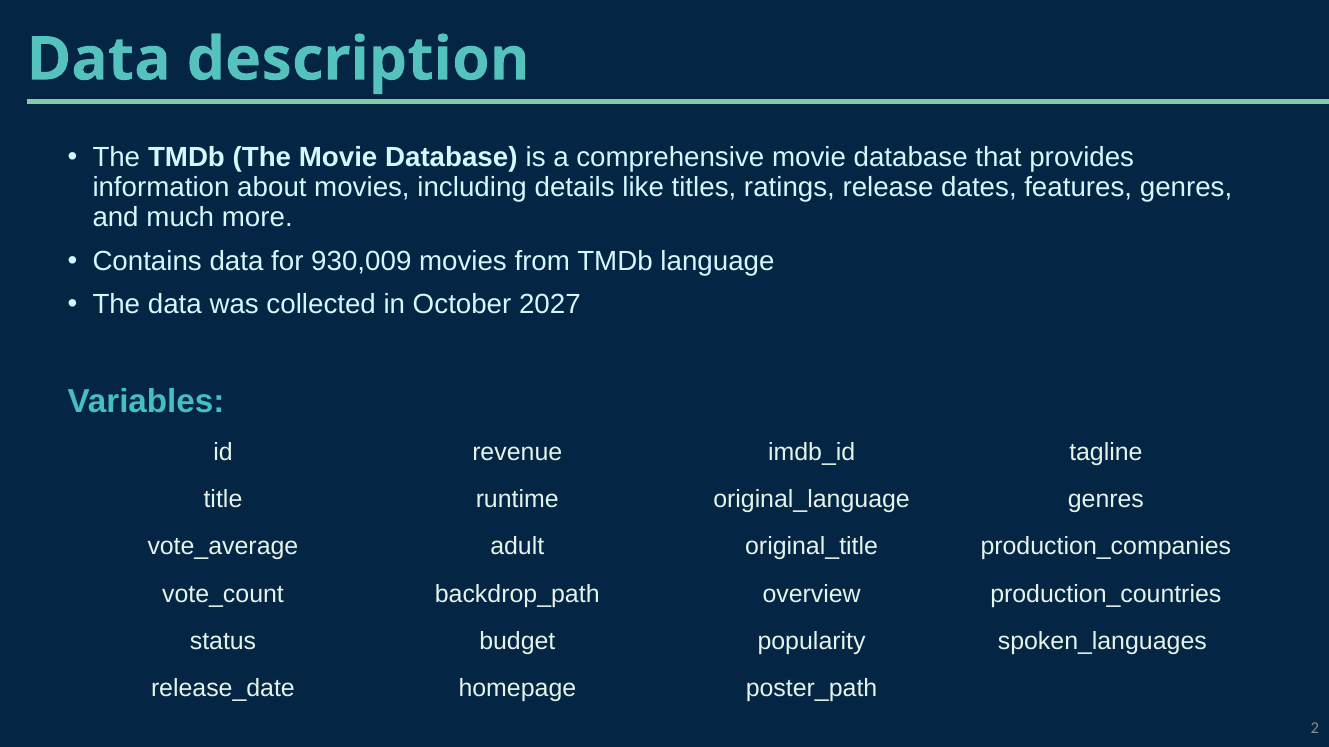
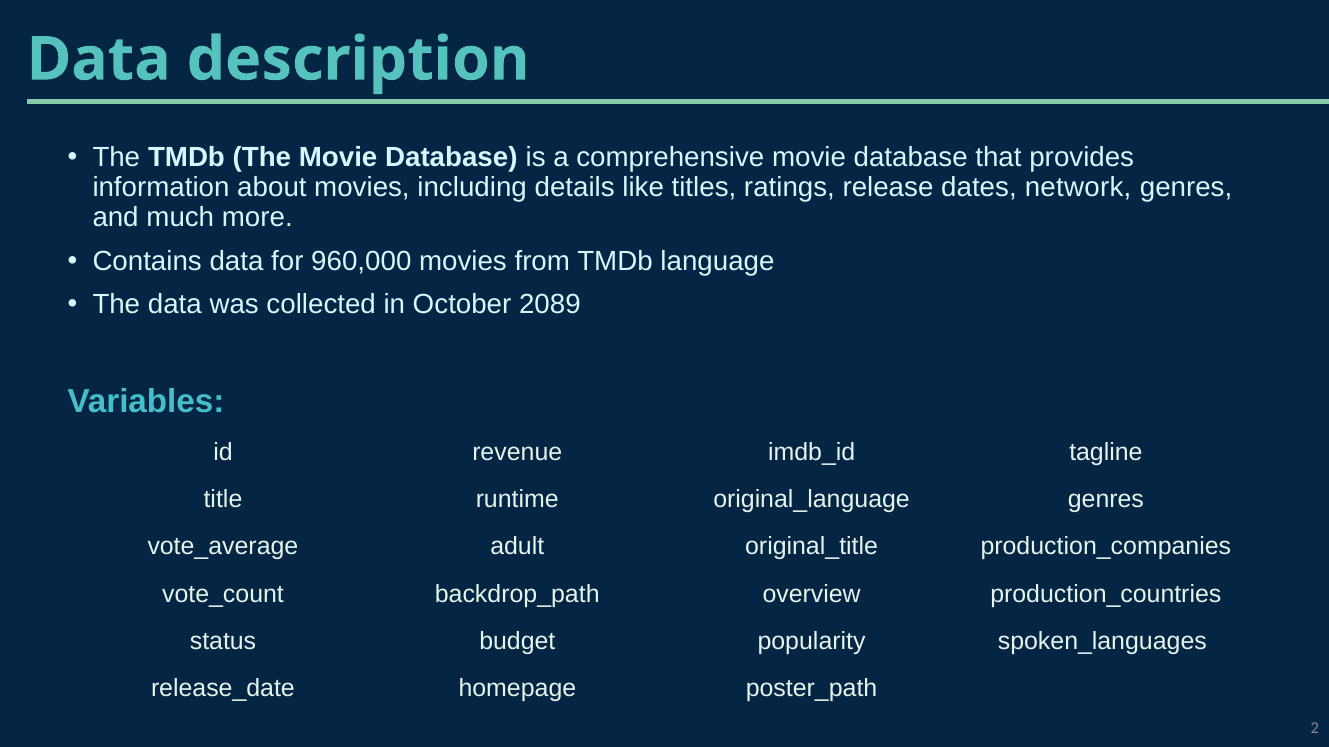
features: features -> network
930,009: 930,009 -> 960,000
2027: 2027 -> 2089
